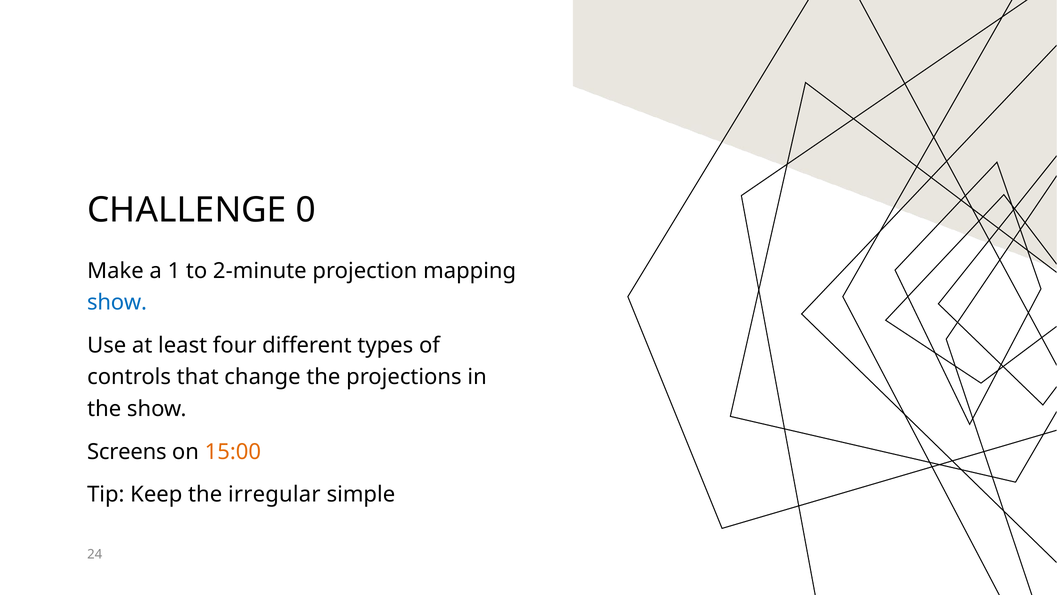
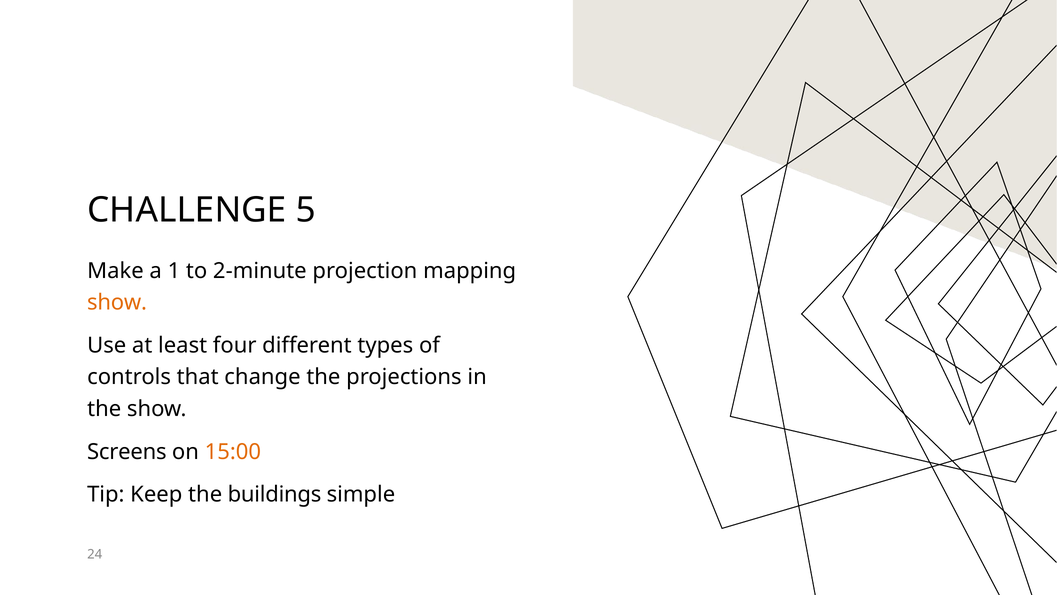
0: 0 -> 5
show at (117, 302) colour: blue -> orange
irregular: irregular -> buildings
